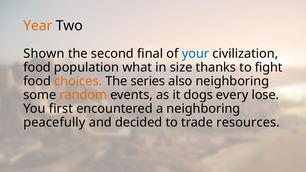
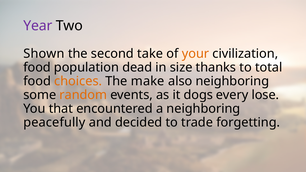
Year colour: orange -> purple
final: final -> take
your colour: blue -> orange
what: what -> dead
fight: fight -> total
series: series -> make
first: first -> that
resources: resources -> forgetting
